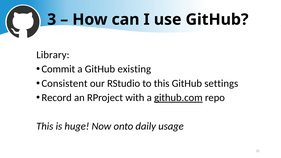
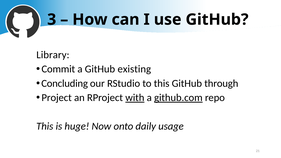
Consistent: Consistent -> Concluding
settings: settings -> through
Record: Record -> Project
with underline: none -> present
